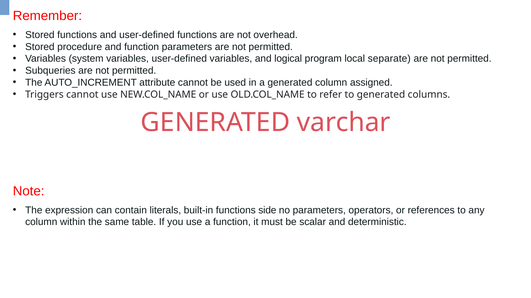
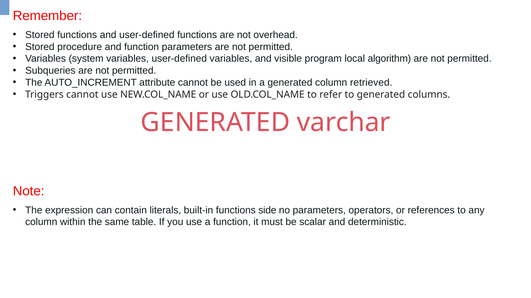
logical: logical -> visible
separate: separate -> algorithm
assigned: assigned -> retrieved
